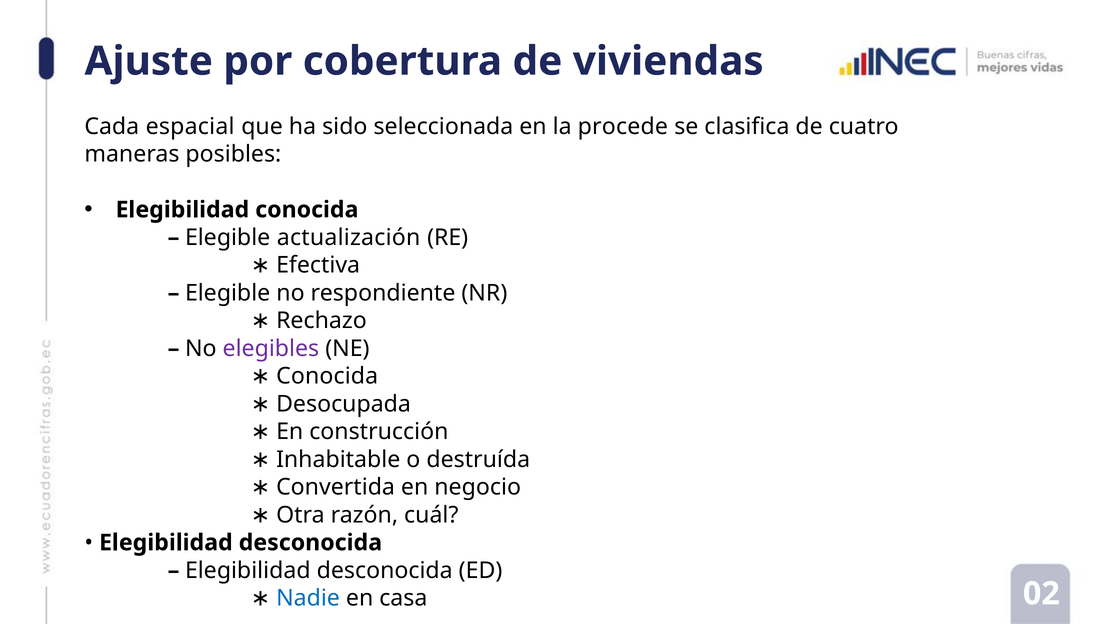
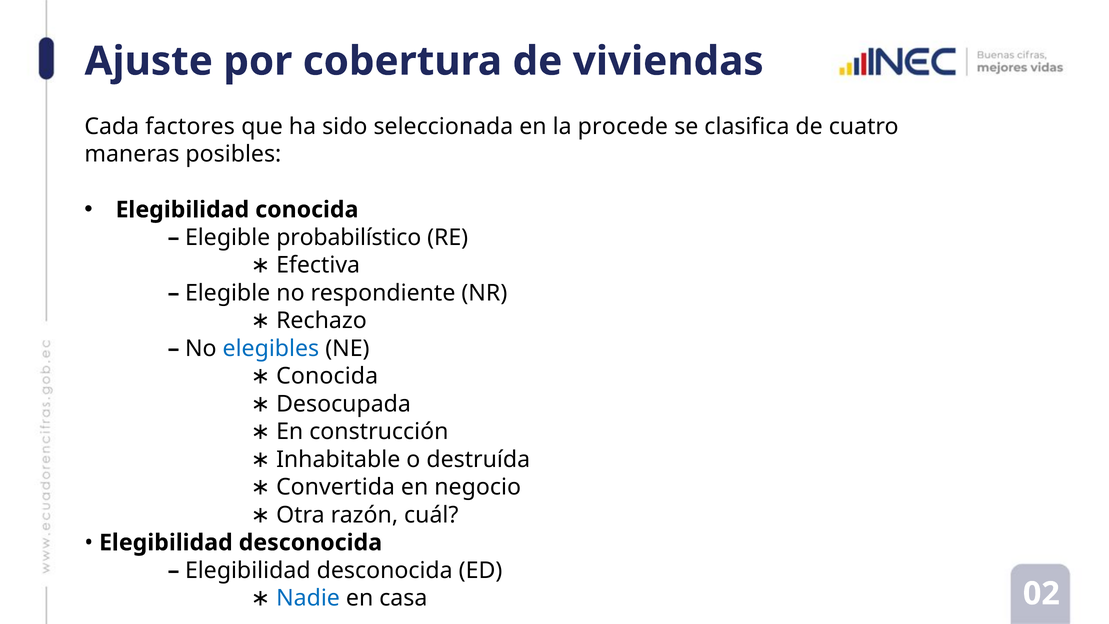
espacial: espacial -> factores
actualización: actualización -> probabilístico
elegibles colour: purple -> blue
